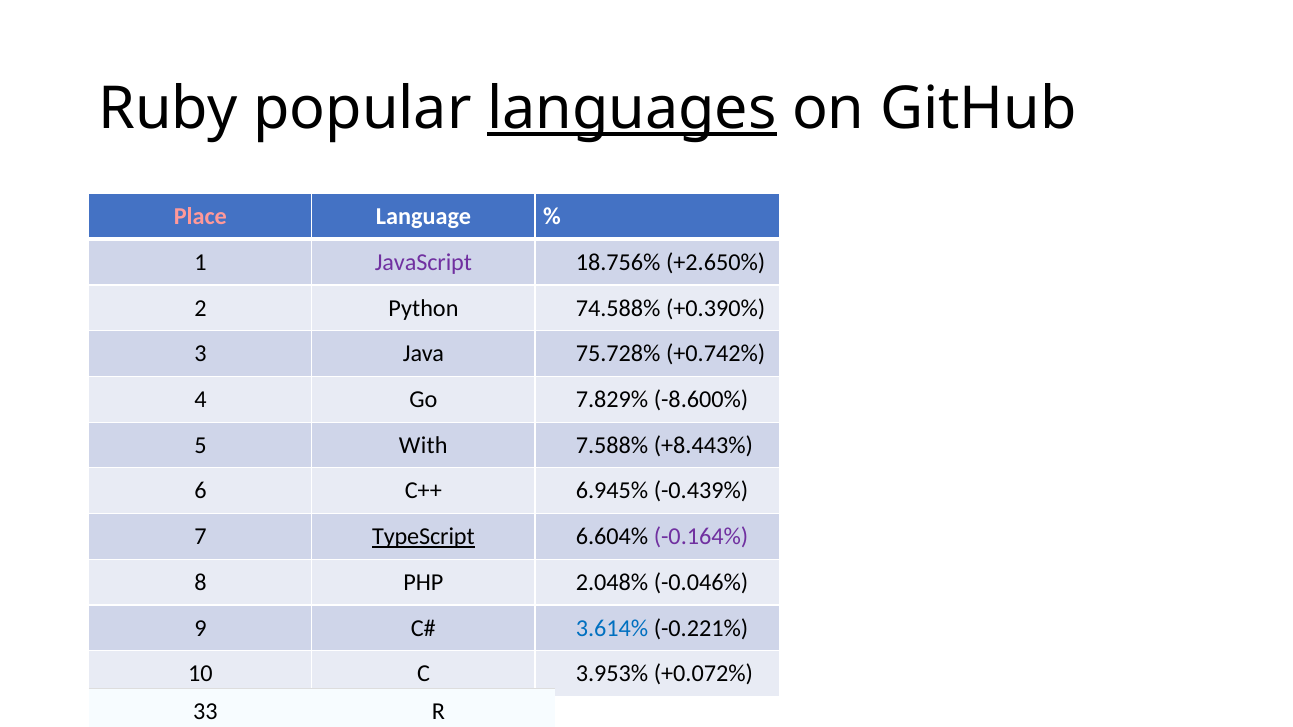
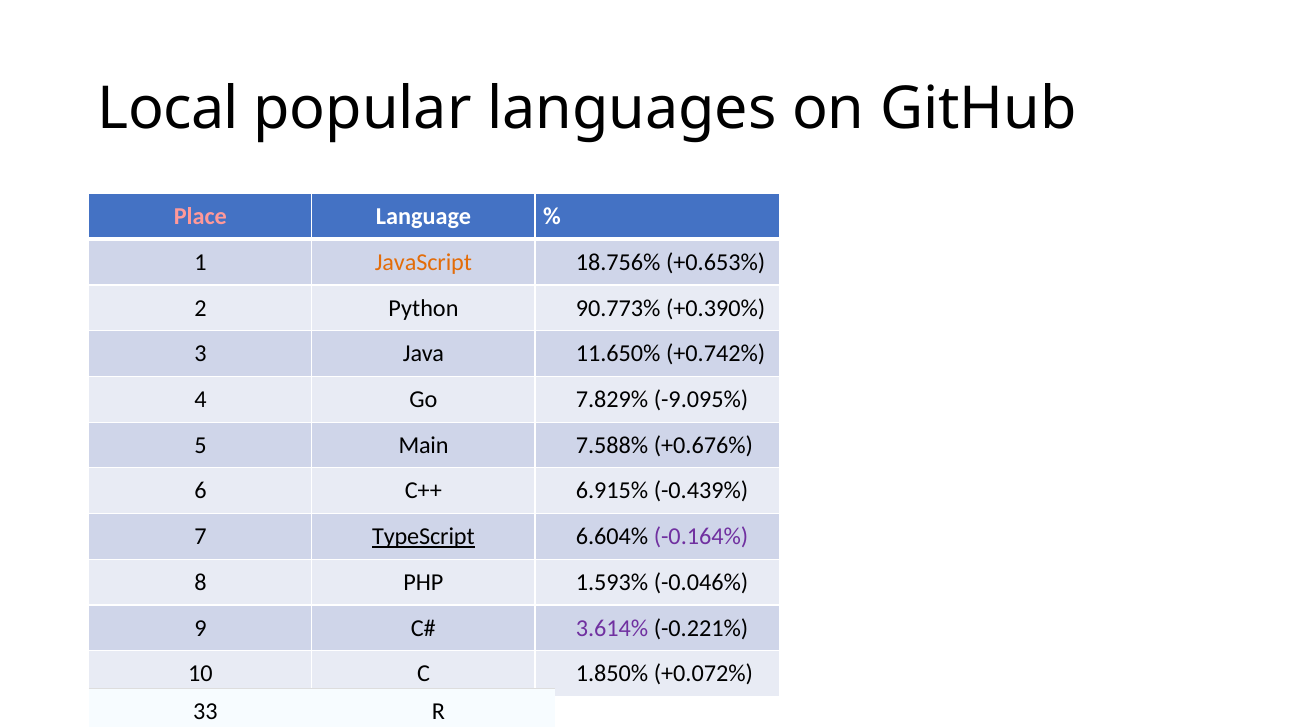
Ruby: Ruby -> Local
languages underline: present -> none
JavaScript colour: purple -> orange
+2.650%: +2.650% -> +0.653%
74.588%: 74.588% -> 90.773%
75.728%: 75.728% -> 11.650%
-8.600%: -8.600% -> -9.095%
With: With -> Main
+8.443%: +8.443% -> +0.676%
6.945%: 6.945% -> 6.915%
2.048%: 2.048% -> 1.593%
3.614% colour: blue -> purple
3.953%: 3.953% -> 1.850%
